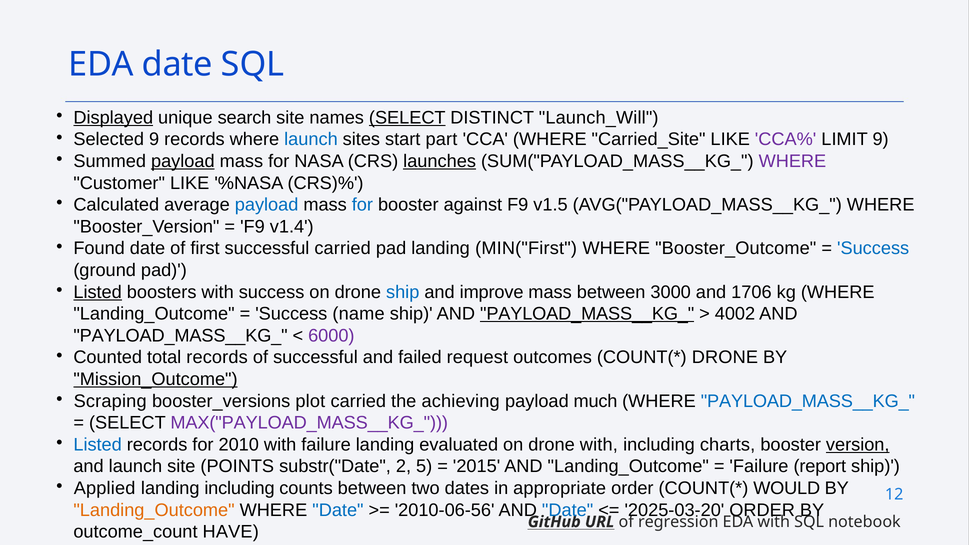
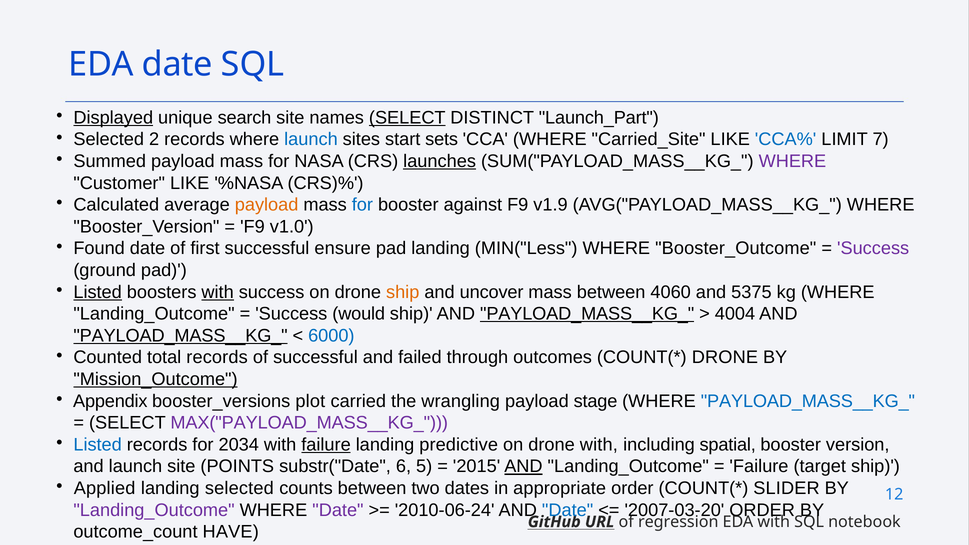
Launch_Will: Launch_Will -> Launch_Part
Selected 9: 9 -> 2
part: part -> sets
CCA% colour: purple -> blue
LIMIT 9: 9 -> 7
payload at (183, 161) underline: present -> none
payload at (267, 205) colour: blue -> orange
v1.5: v1.5 -> v1.9
v1.4: v1.4 -> v1.0
successful carried: carried -> ensure
MIN("First: MIN("First -> MIN("Less
Success at (873, 248) colour: blue -> purple
with at (218, 292) underline: none -> present
ship at (403, 292) colour: blue -> orange
improve: improve -> uncover
3000: 3000 -> 4060
1706: 1706 -> 5375
name: name -> would
4002: 4002 -> 4004
PAYLOAD_MASS__KG_ at (181, 336) underline: none -> present
6000 colour: purple -> blue
request: request -> through
Scraping: Scraping -> Appendix
achieving: achieving -> wrangling
much: much -> stage
2010: 2010 -> 2034
failure at (326, 445) underline: none -> present
evaluated: evaluated -> predictive
charts: charts -> spatial
version underline: present -> none
2: 2 -> 6
AND at (523, 466) underline: none -> present
report: report -> target
landing including: including -> selected
WOULD: WOULD -> SLIDER
Landing_Outcome at (154, 510) colour: orange -> purple
Date at (338, 510) colour: blue -> purple
2010-06-56: 2010-06-56 -> 2010-06-24
2025-03-20: 2025-03-20 -> 2007-03-20
